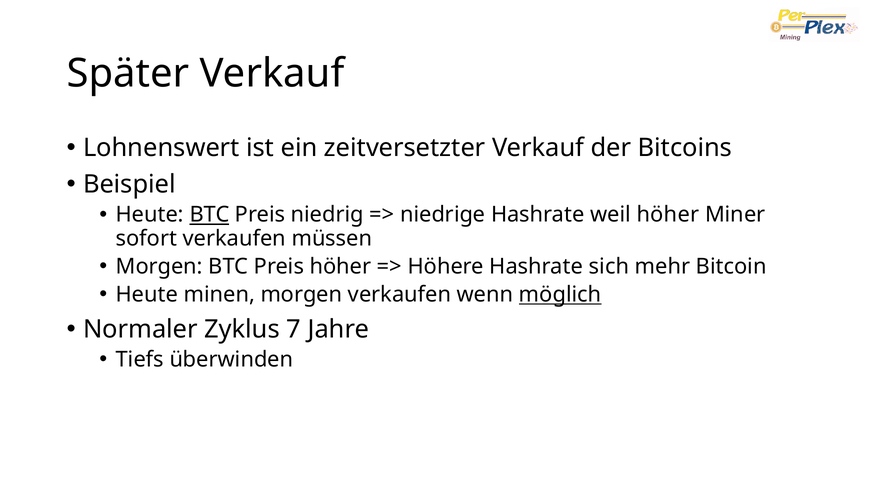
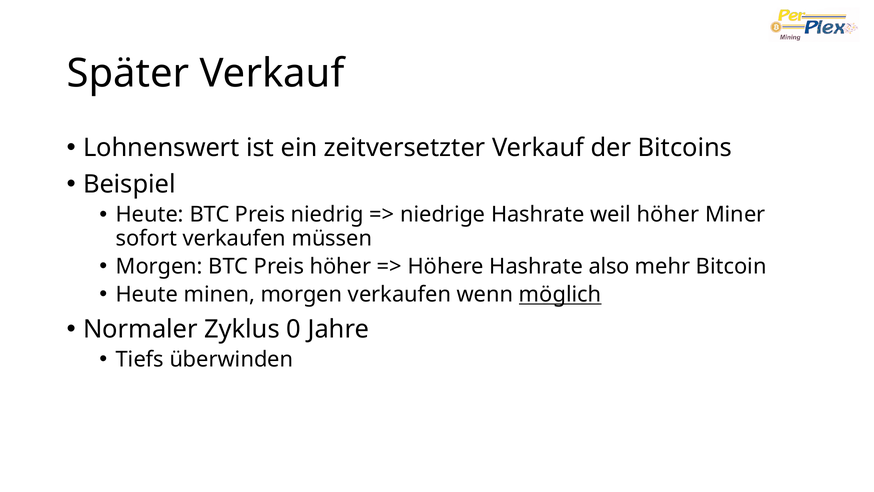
BTC at (209, 215) underline: present -> none
sich: sich -> also
7: 7 -> 0
